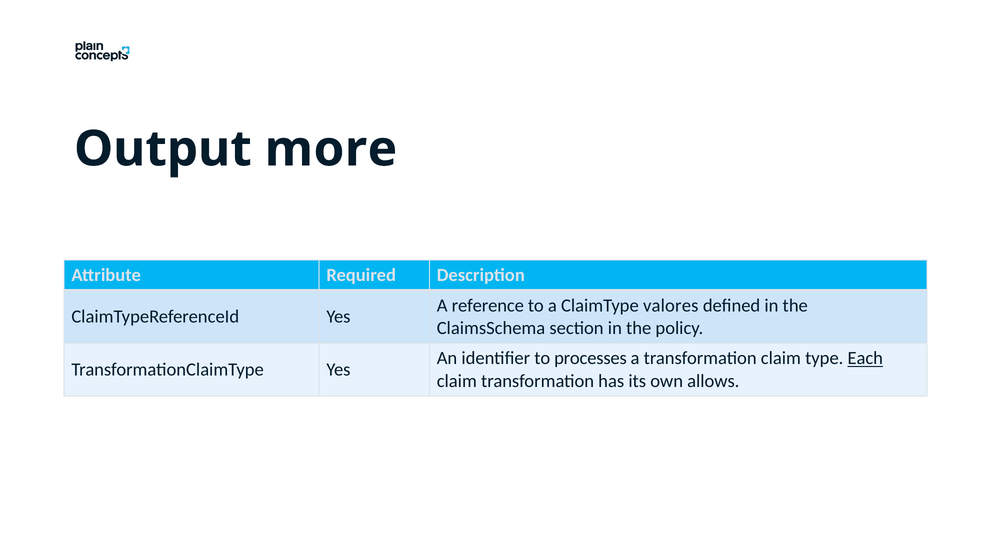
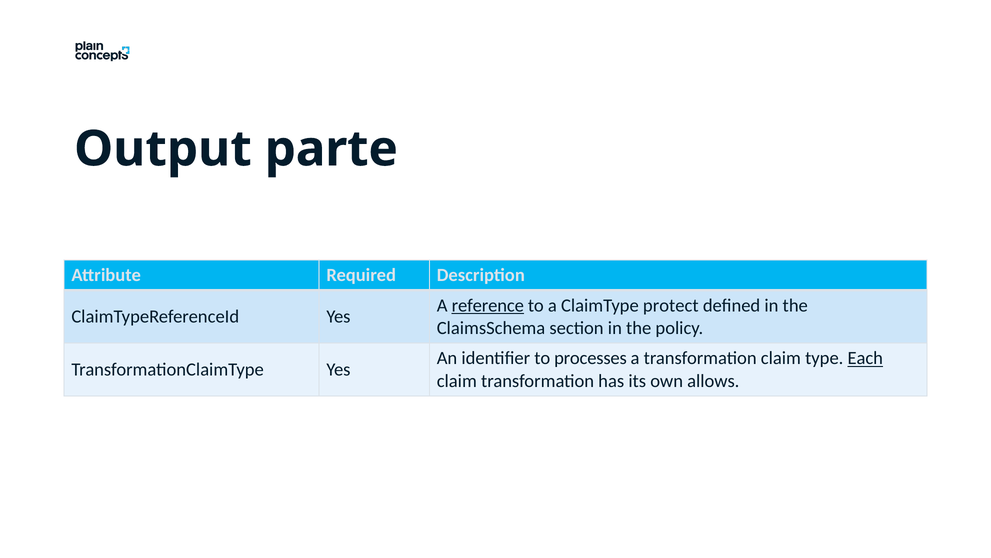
more: more -> parte
reference underline: none -> present
valores: valores -> protect
